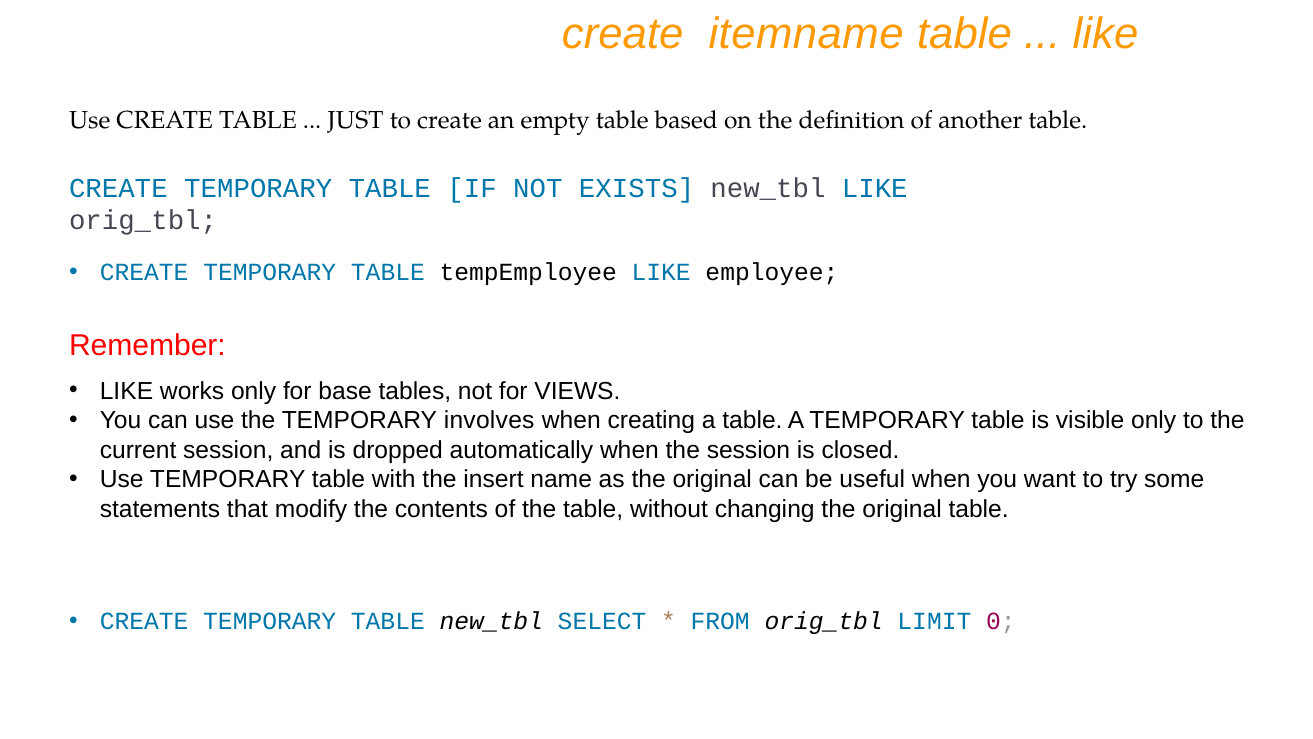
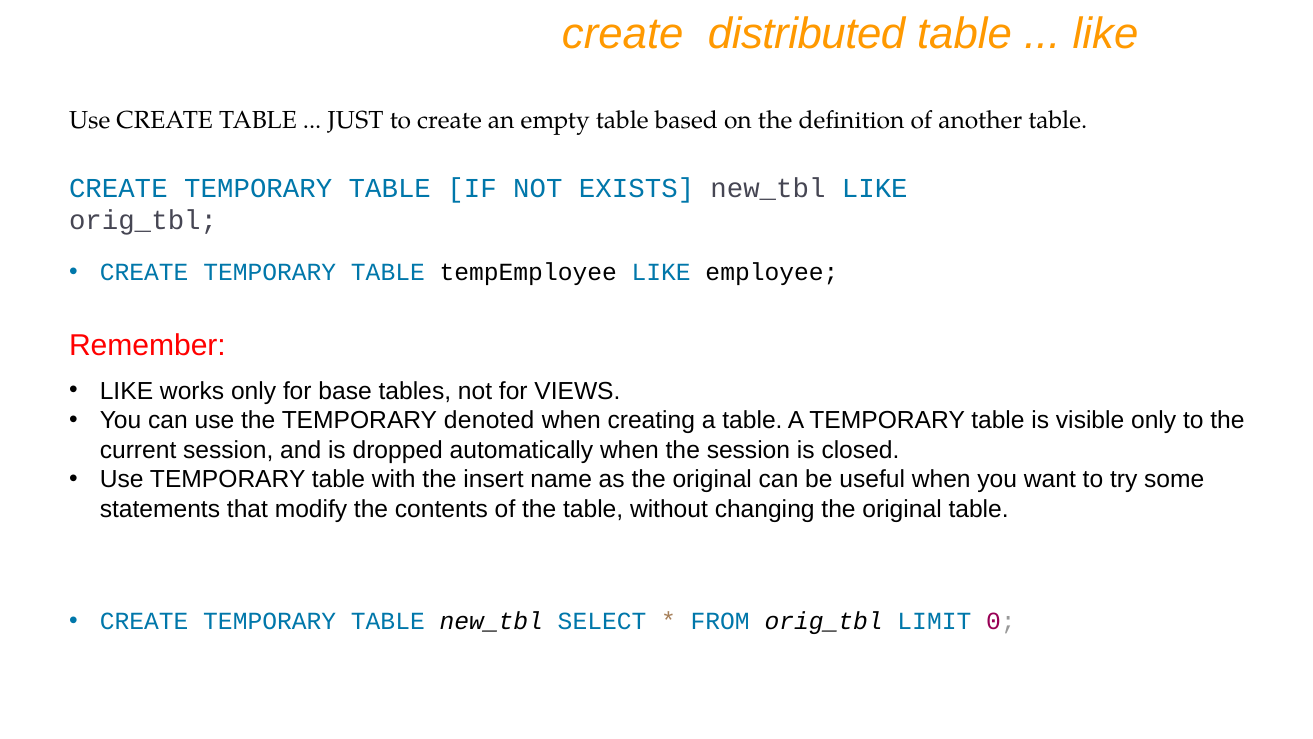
itemname: itemname -> distributed
involves: involves -> denoted
